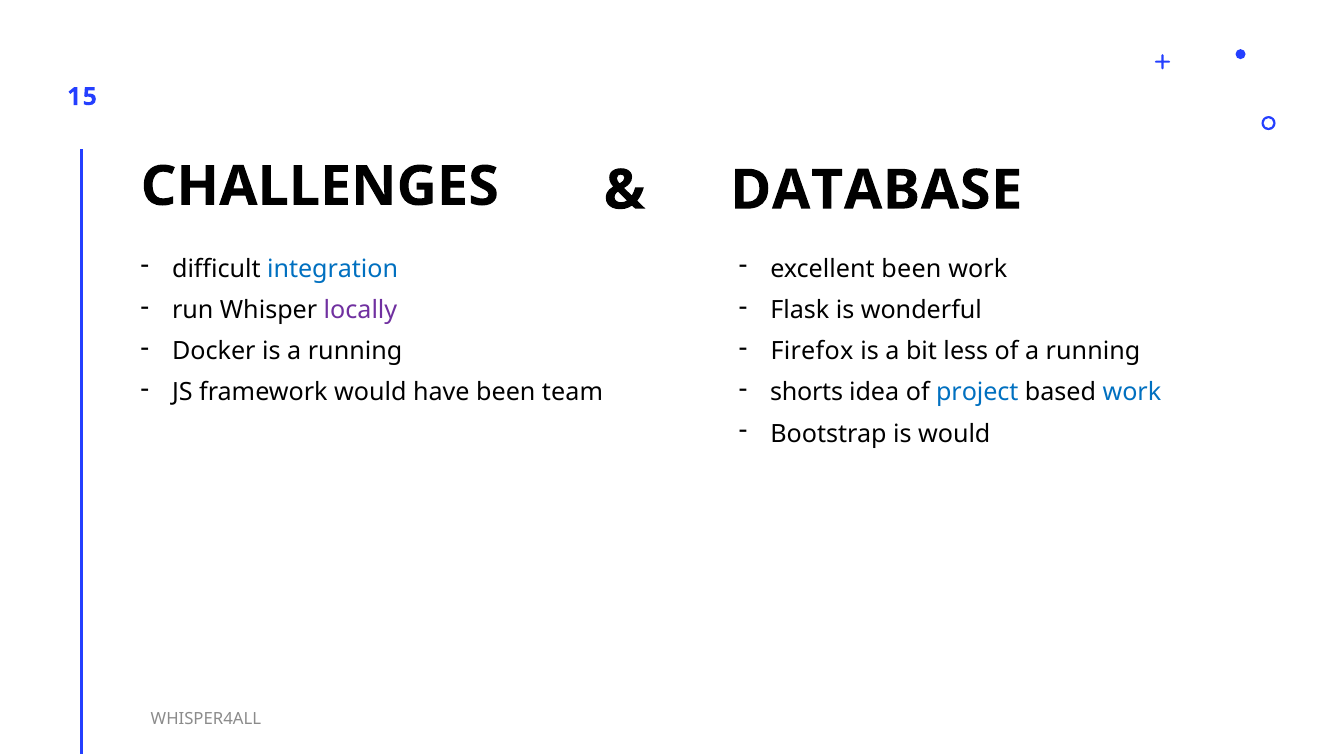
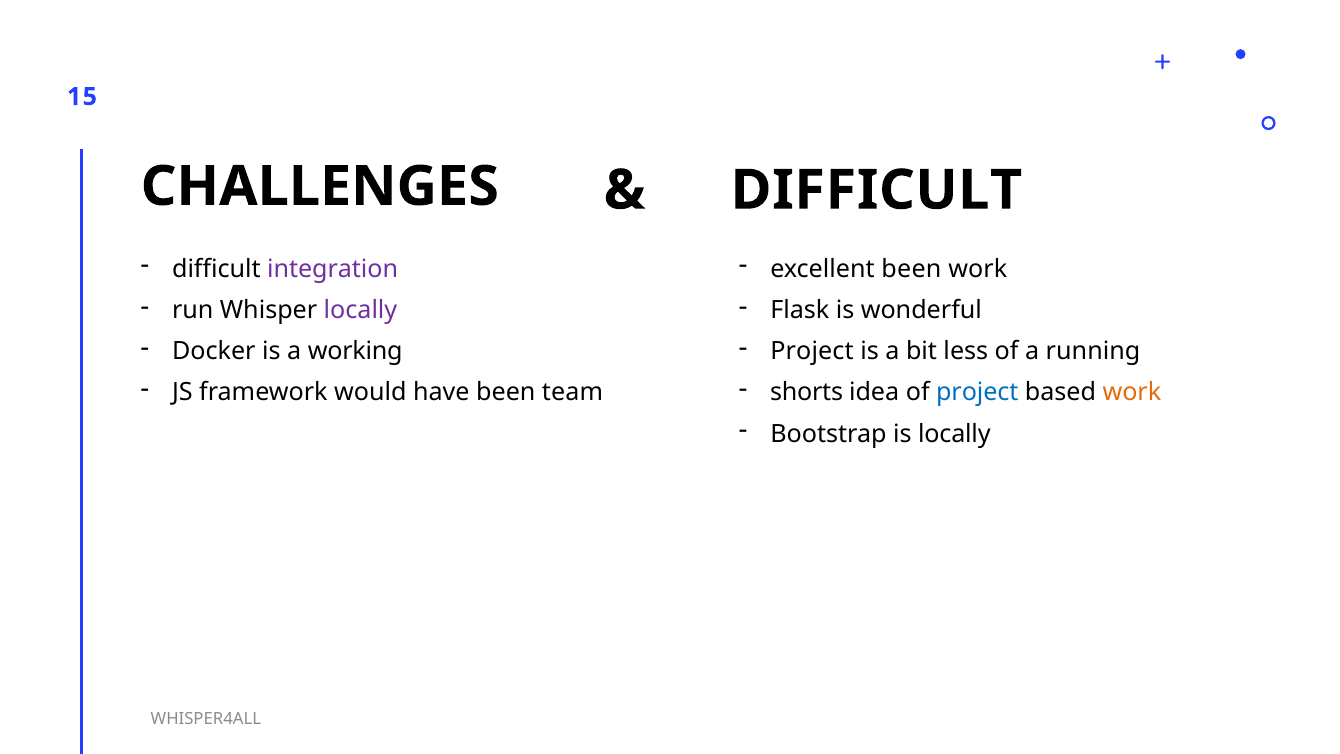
DATABASE at (876, 190): DATABASE -> DIFFICULT
integration colour: blue -> purple
is a running: running -> working
Firefox at (812, 351): Firefox -> Project
work at (1132, 393) colour: blue -> orange
is would: would -> locally
